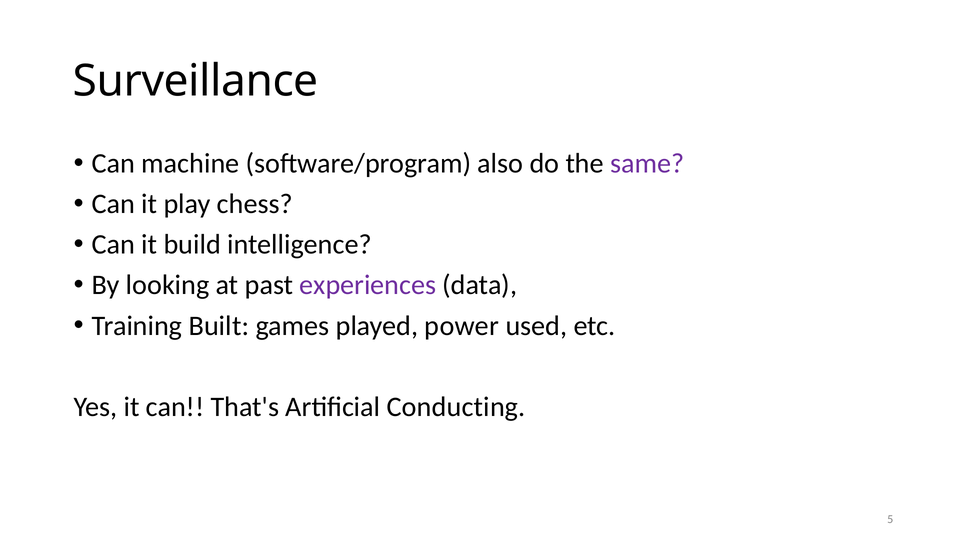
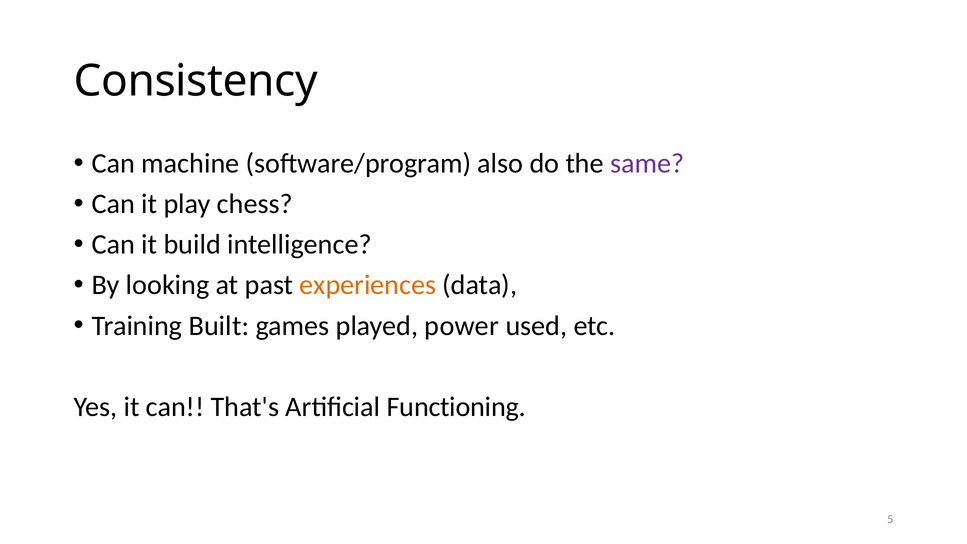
Surveillance: Surveillance -> Consistency
experiences colour: purple -> orange
Conducting: Conducting -> Functioning
